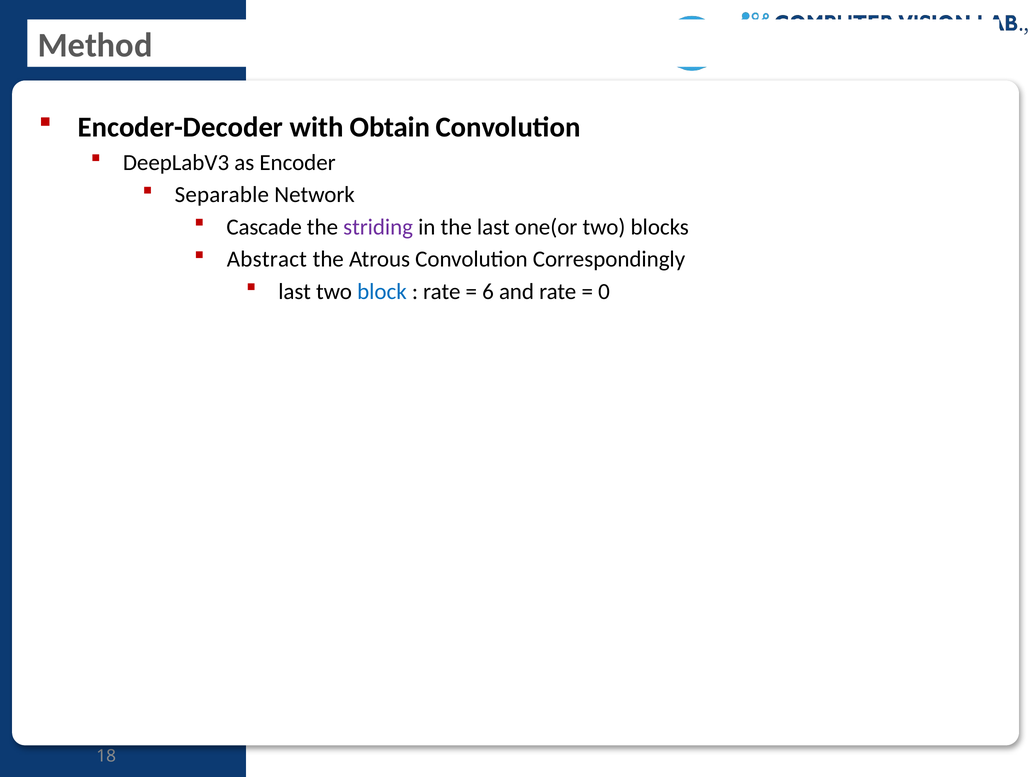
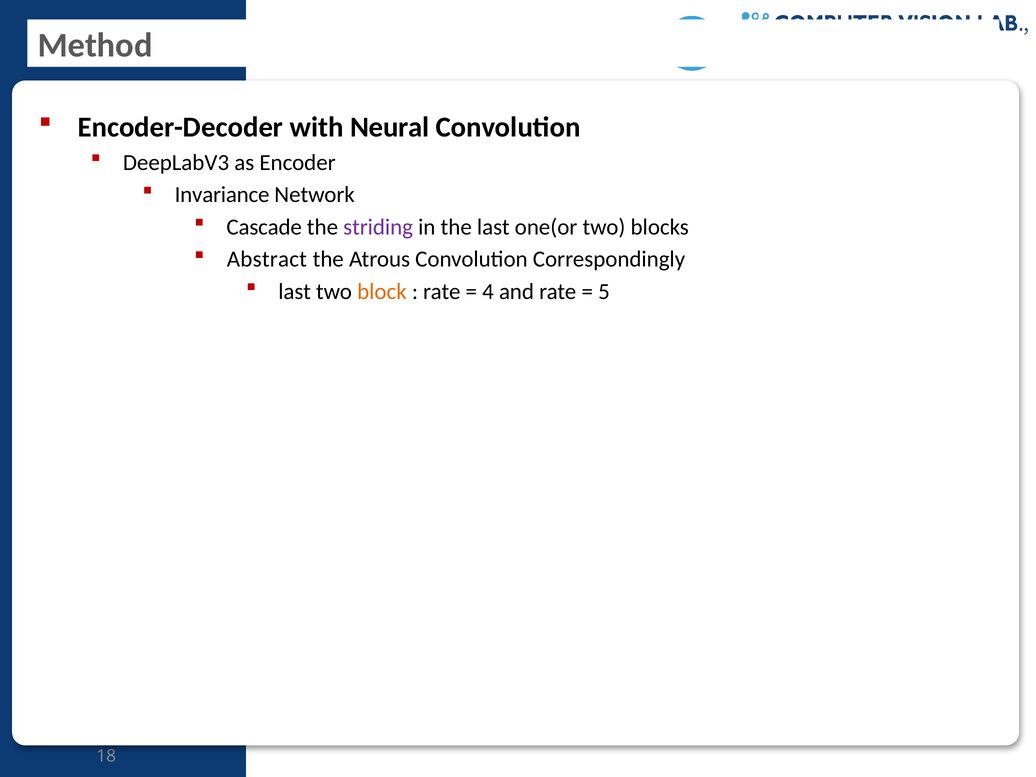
Obtain: Obtain -> Neural
Separable: Separable -> Invariance
block colour: blue -> orange
6: 6 -> 4
0: 0 -> 5
